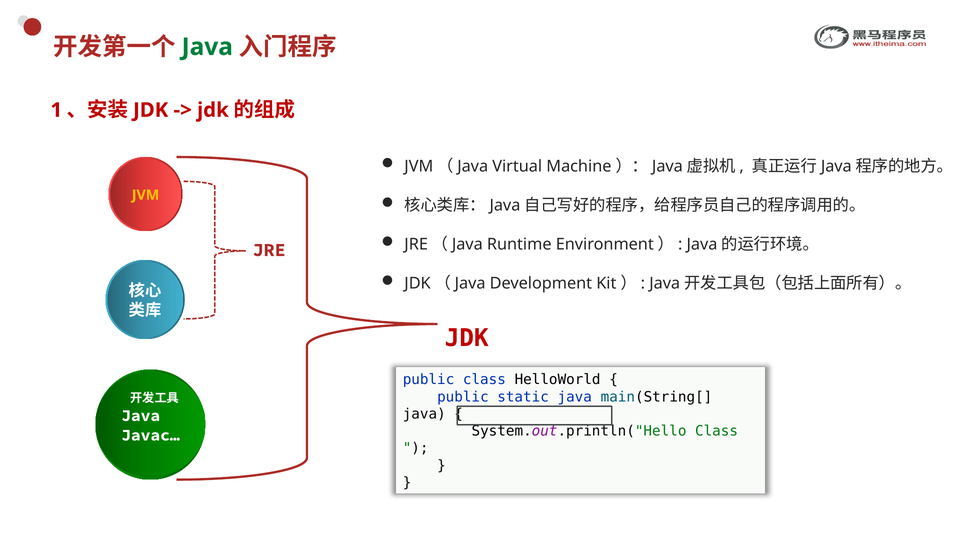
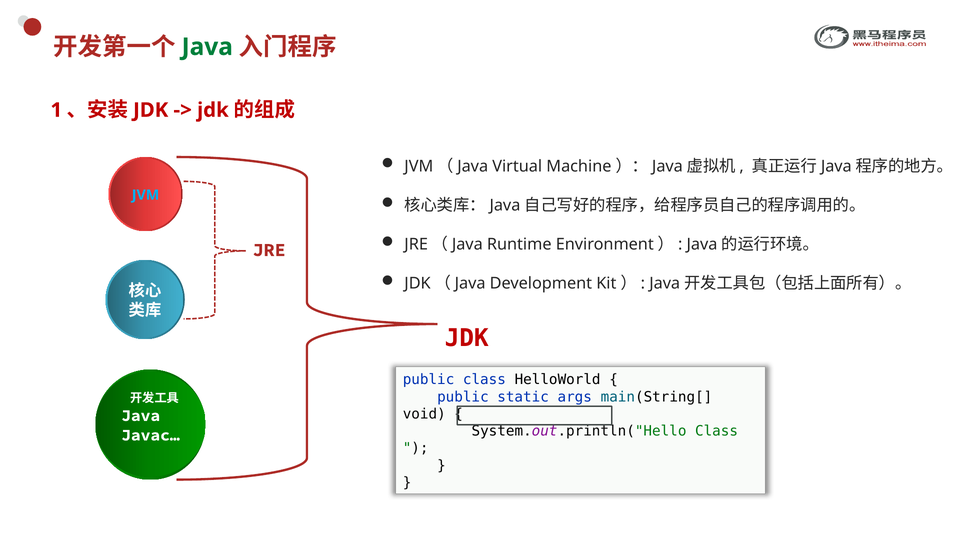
JVM colour: yellow -> light blue
static java: java -> args
java at (424, 414): java -> void
